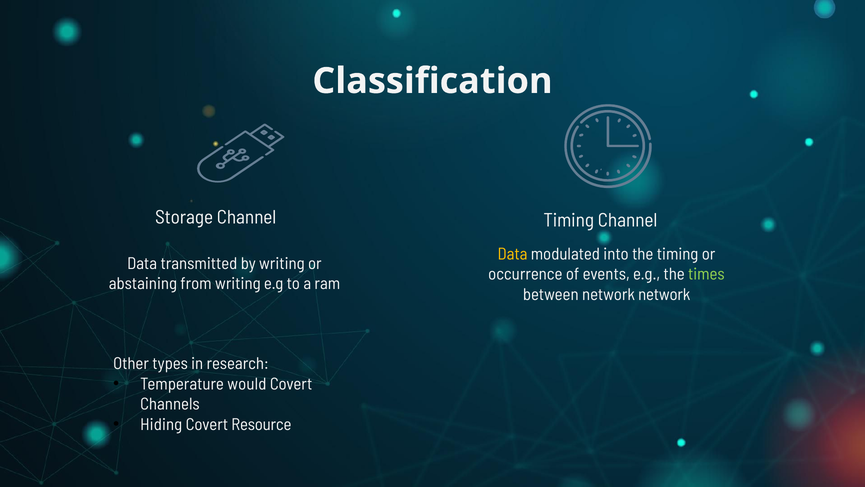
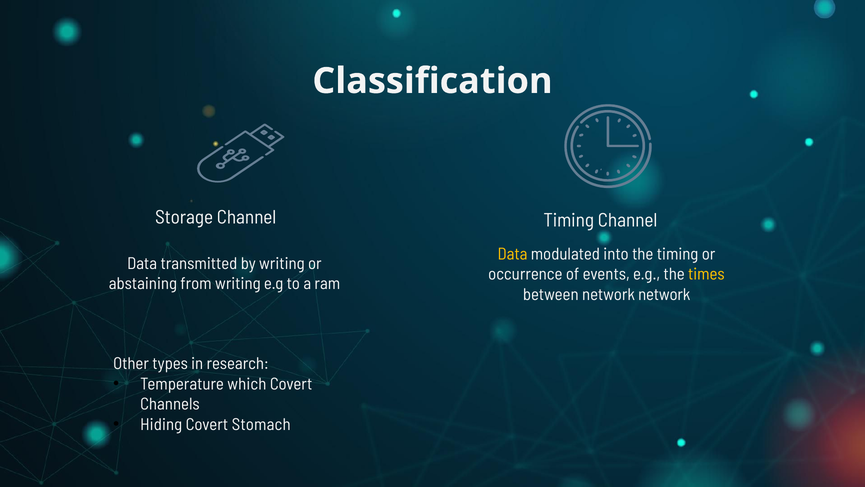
times colour: light green -> yellow
would: would -> which
Resource: Resource -> Stomach
